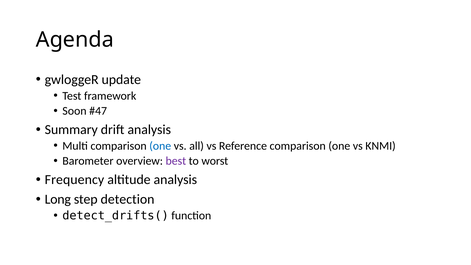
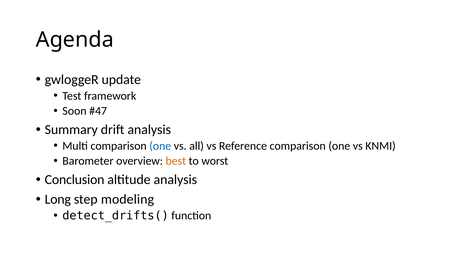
best colour: purple -> orange
Frequency: Frequency -> Conclusion
detection: detection -> modeling
